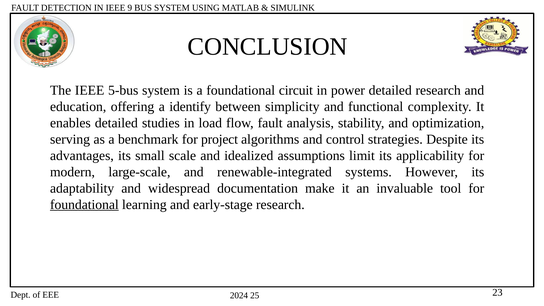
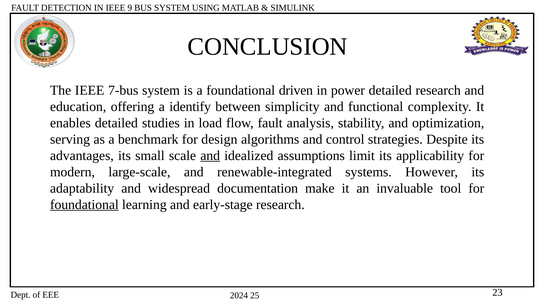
5-bus: 5-bus -> 7-bus
circuit: circuit -> driven
project: project -> design
and at (210, 156) underline: none -> present
